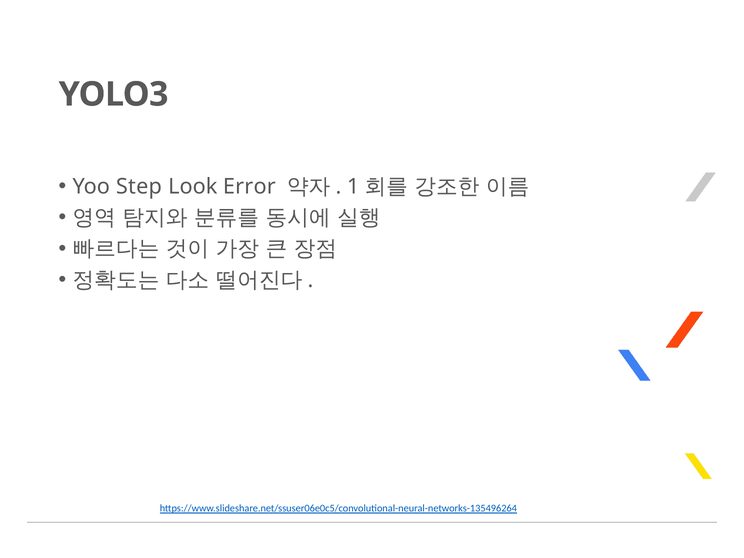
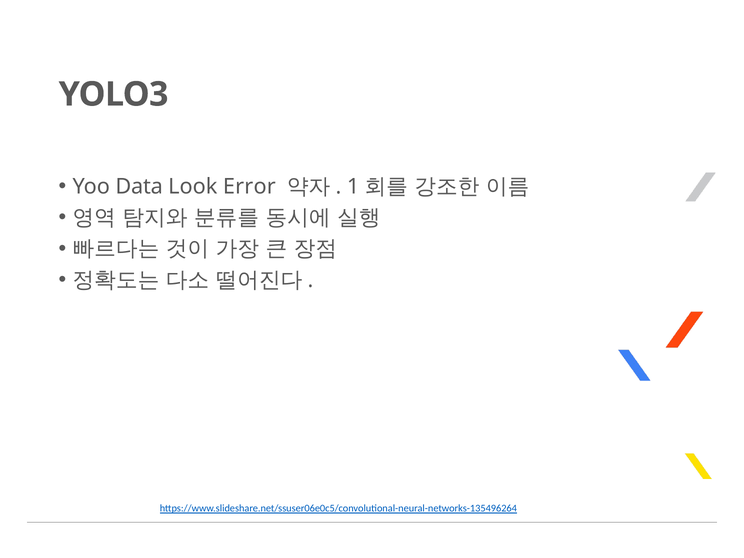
Step: Step -> Data
